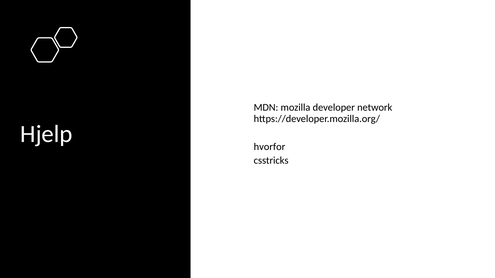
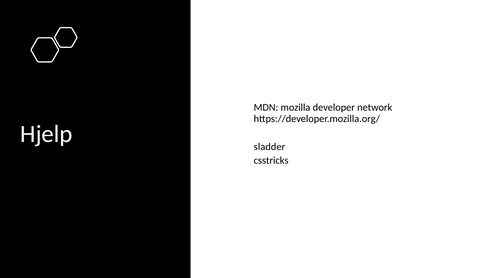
hvorfor: hvorfor -> sladder
